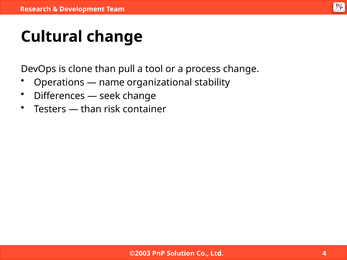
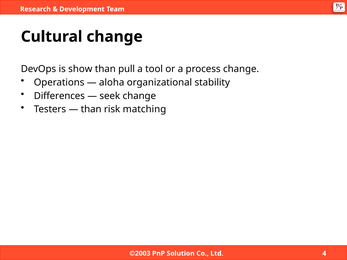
clone: clone -> show
name: name -> aloha
container: container -> matching
